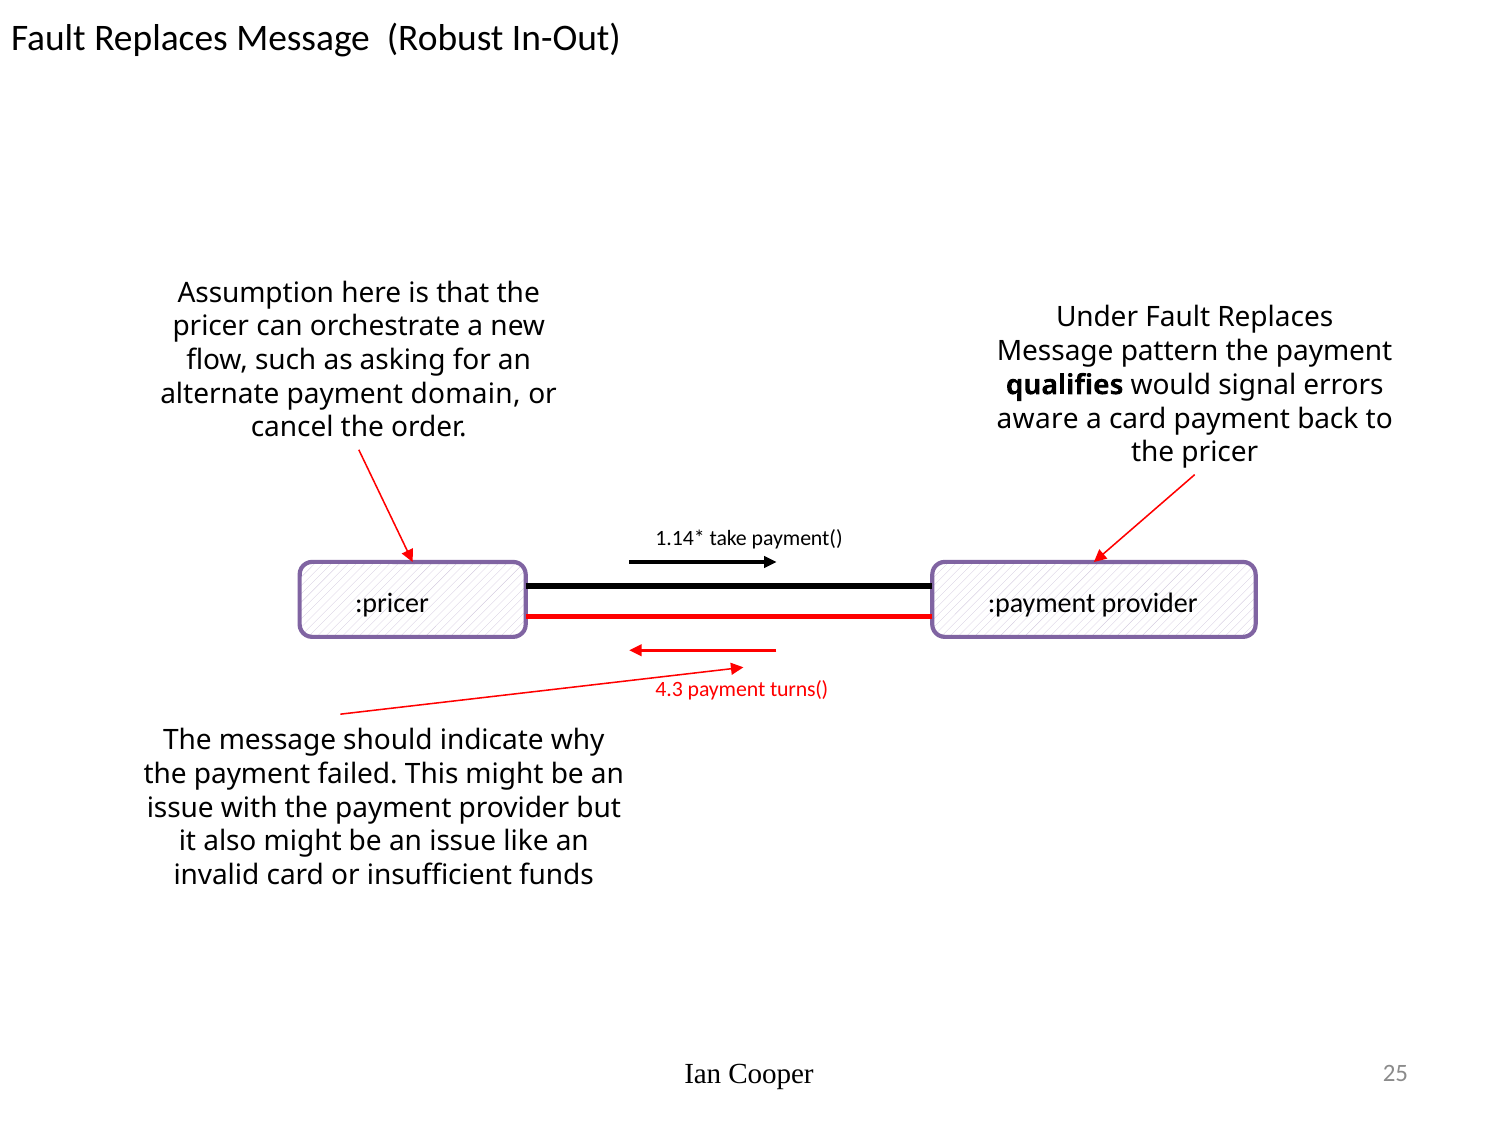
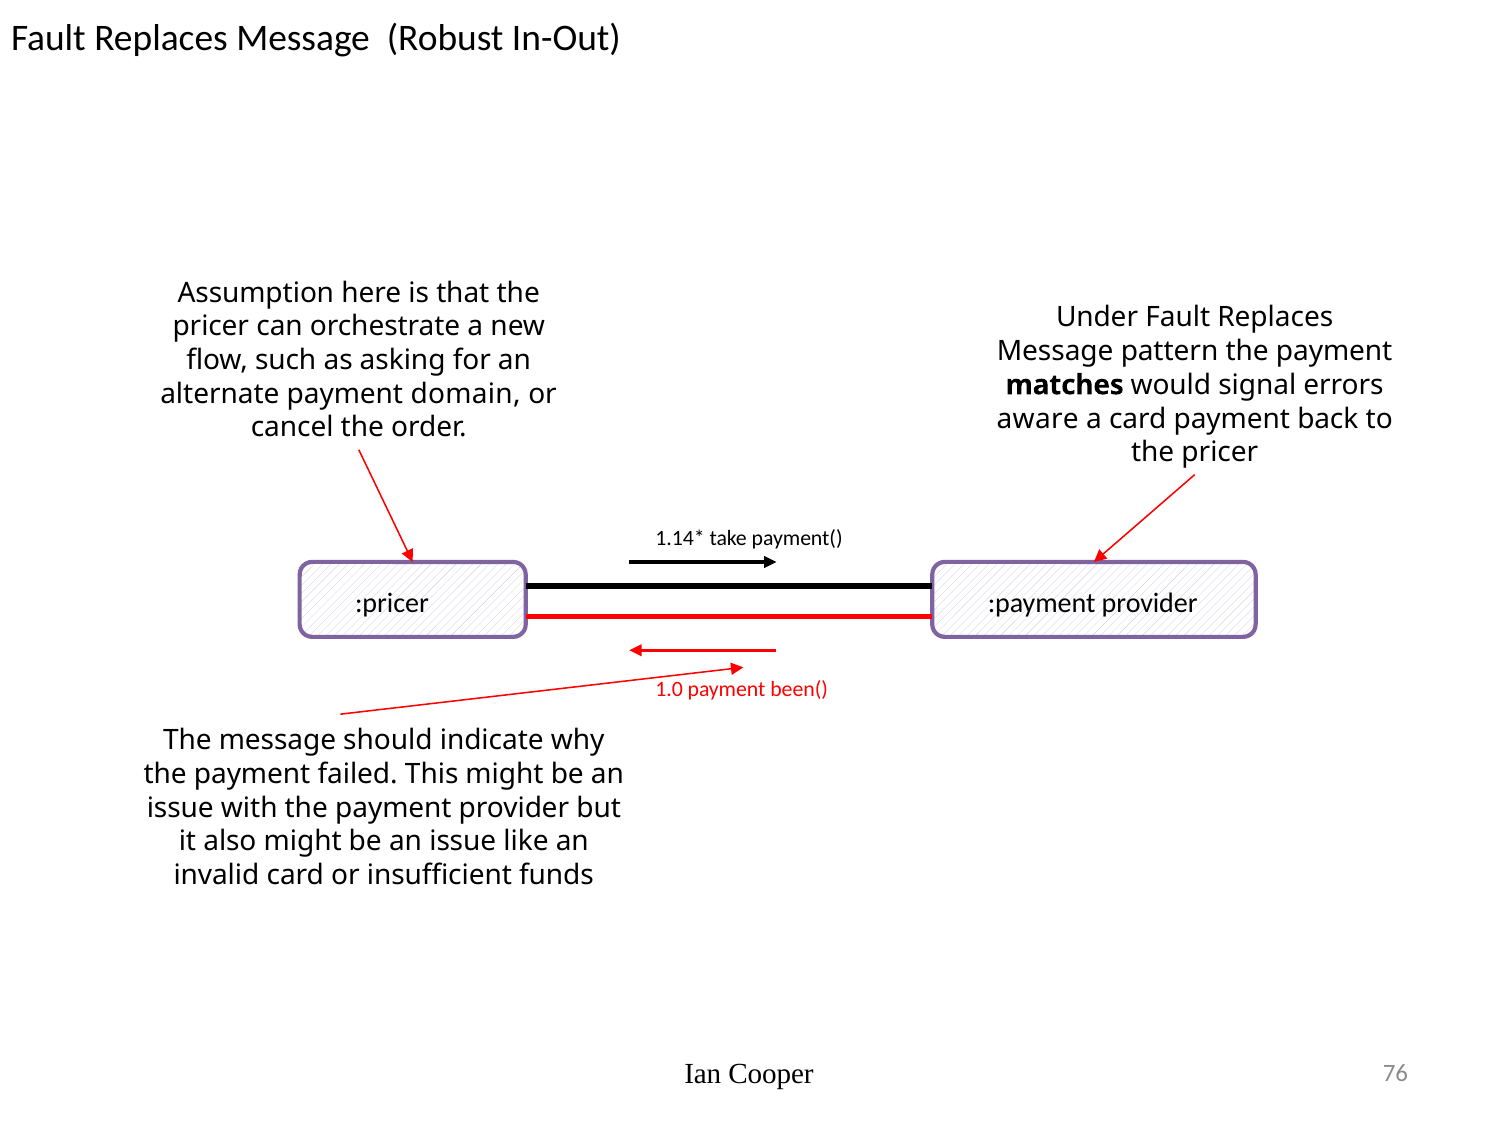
qualifies: qualifies -> matches
4.3: 4.3 -> 1.0
turns(: turns( -> been(
25: 25 -> 76
